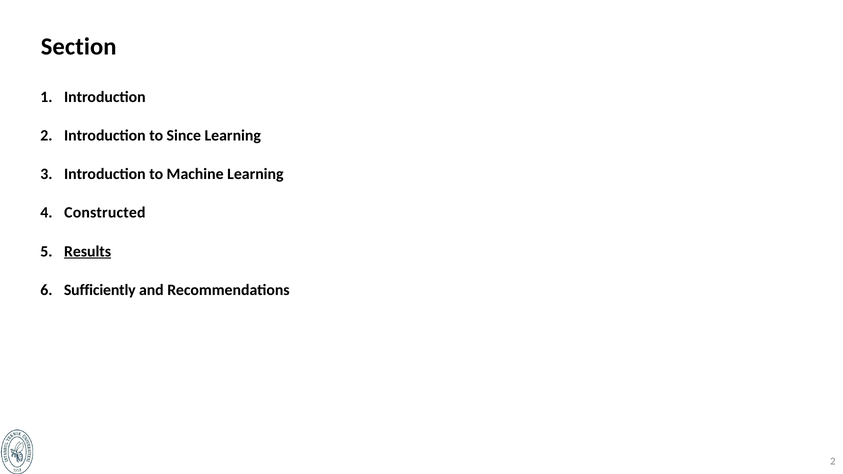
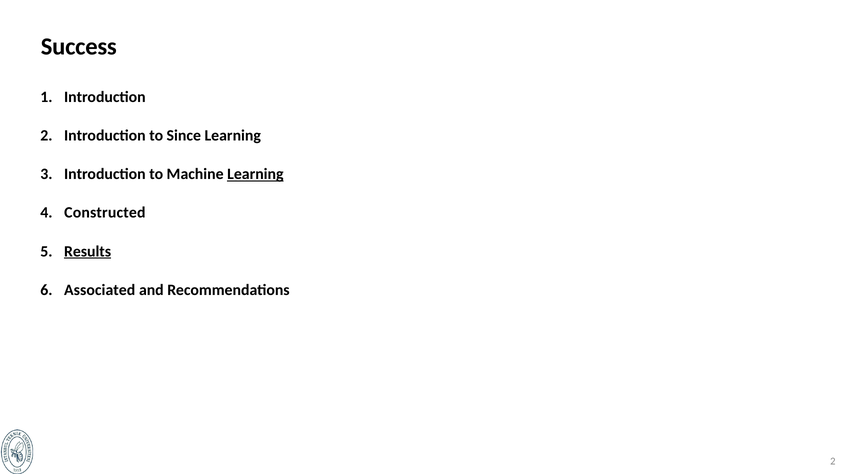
Section: Section -> Success
Learning at (255, 174) underline: none -> present
Sufficiently: Sufficiently -> Associated
